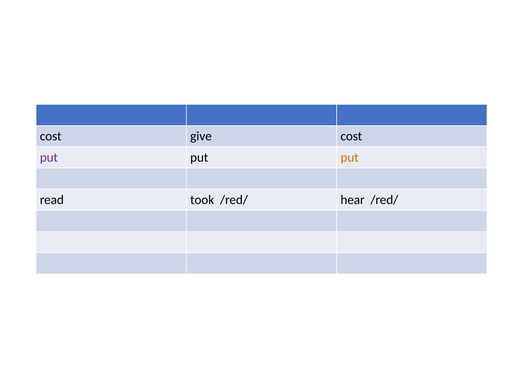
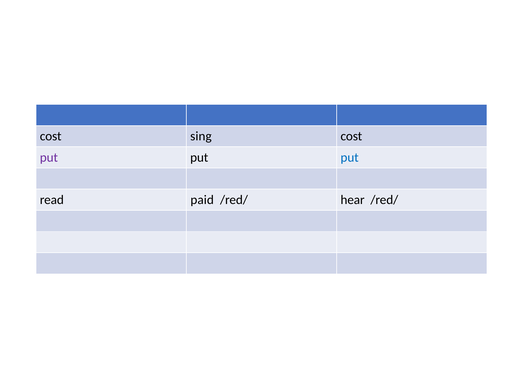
give: give -> sing
put at (350, 158) colour: orange -> blue
took: took -> paid
